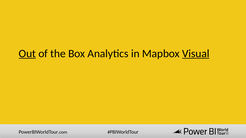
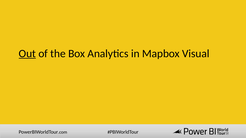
Visual underline: present -> none
